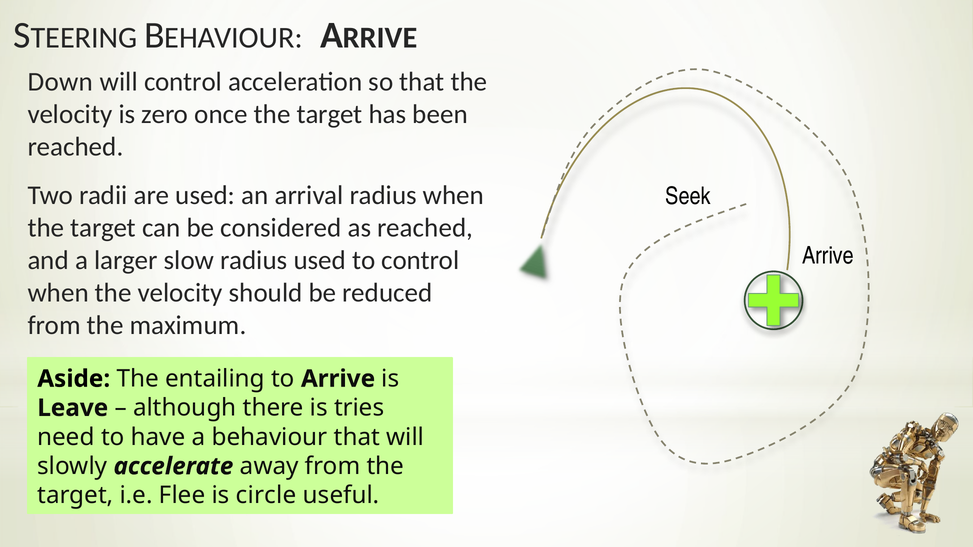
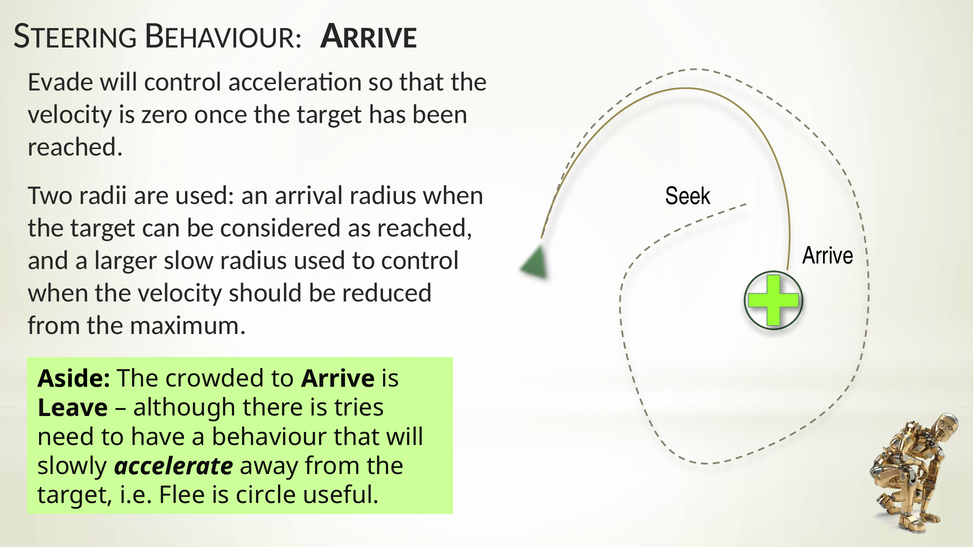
Down: Down -> Evade
entailing: entailing -> crowded
